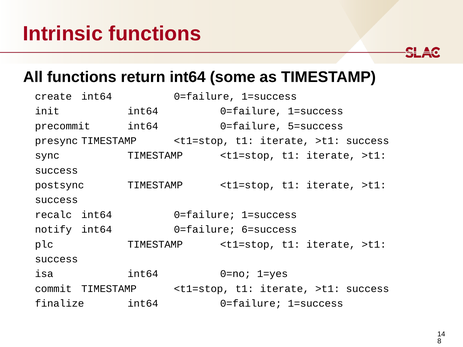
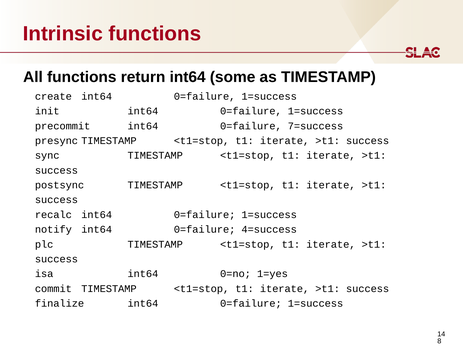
5=success: 5=success -> 7=success
6=success: 6=success -> 4=success
